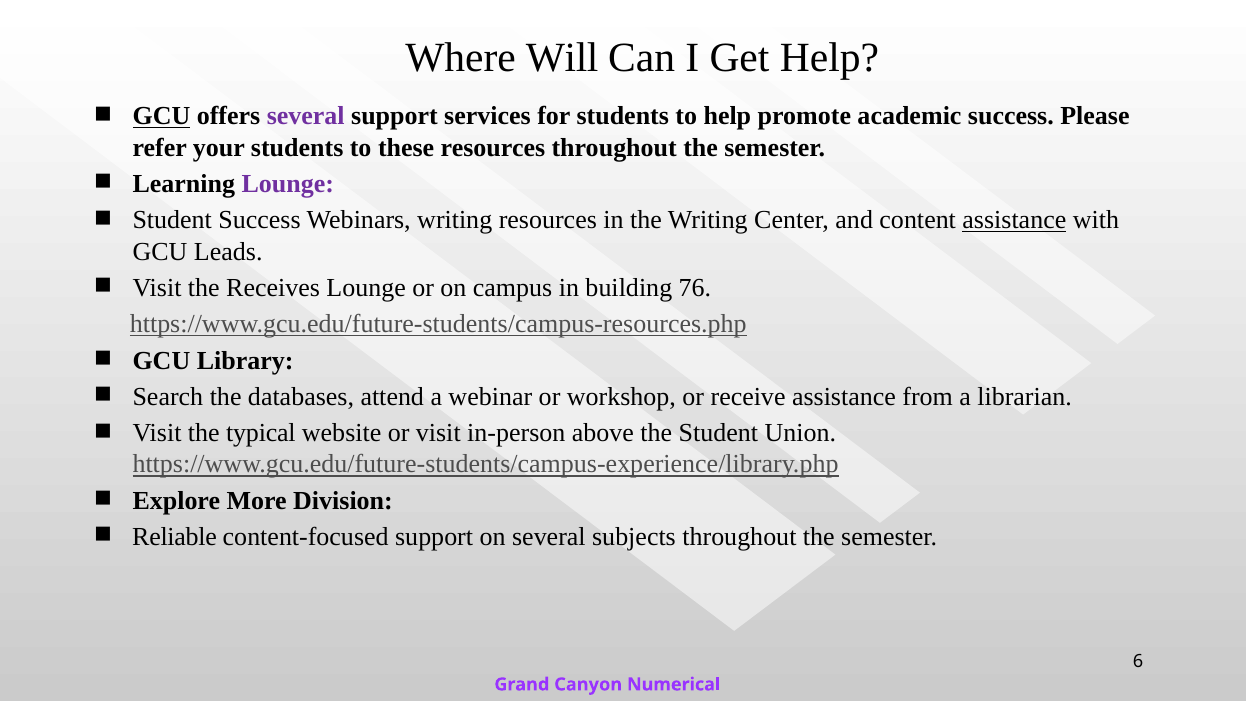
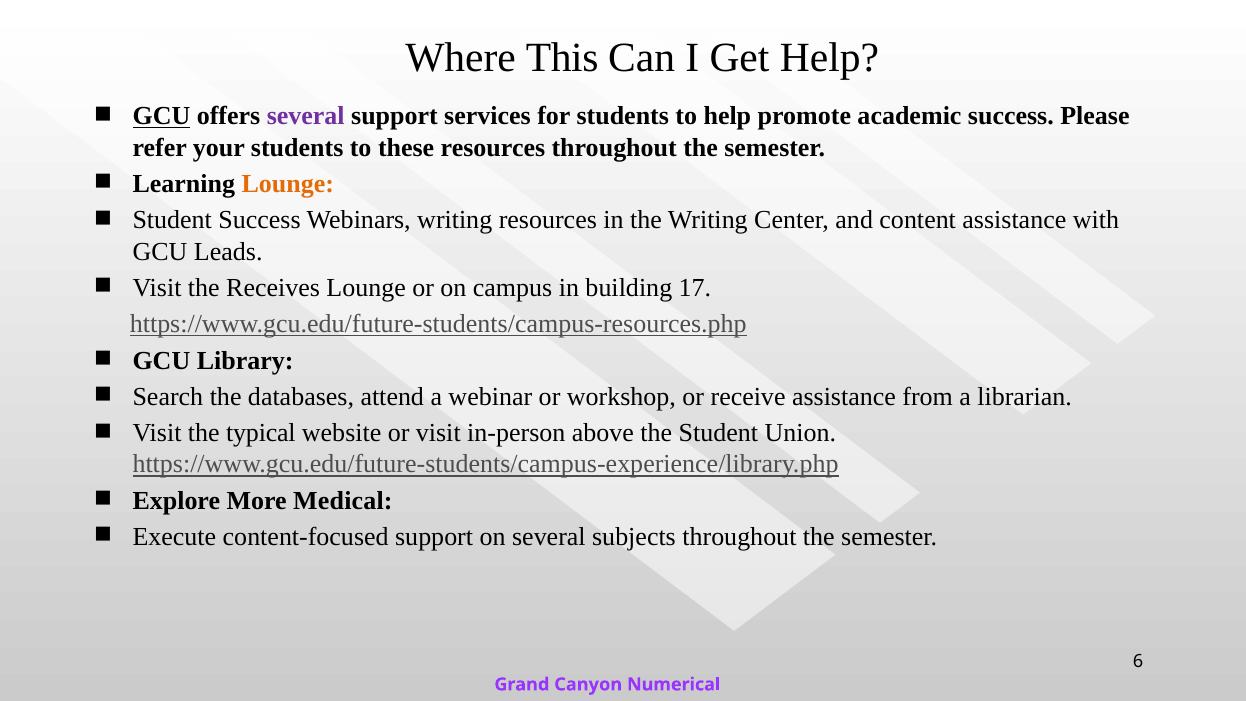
Will: Will -> This
Lounge at (288, 184) colour: purple -> orange
assistance at (1014, 220) underline: present -> none
76: 76 -> 17
Division: Division -> Medical
Reliable: Reliable -> Execute
